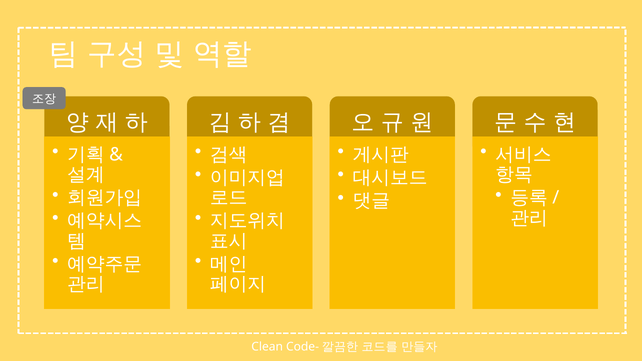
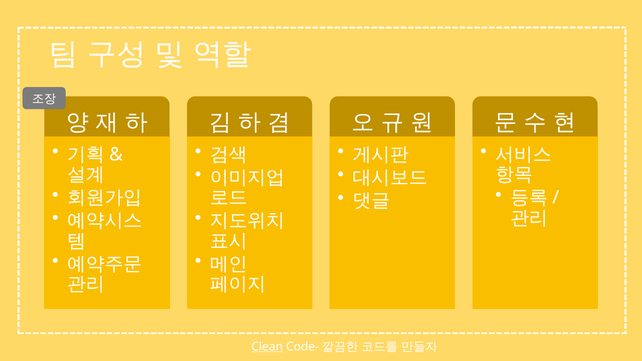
Clean underline: none -> present
